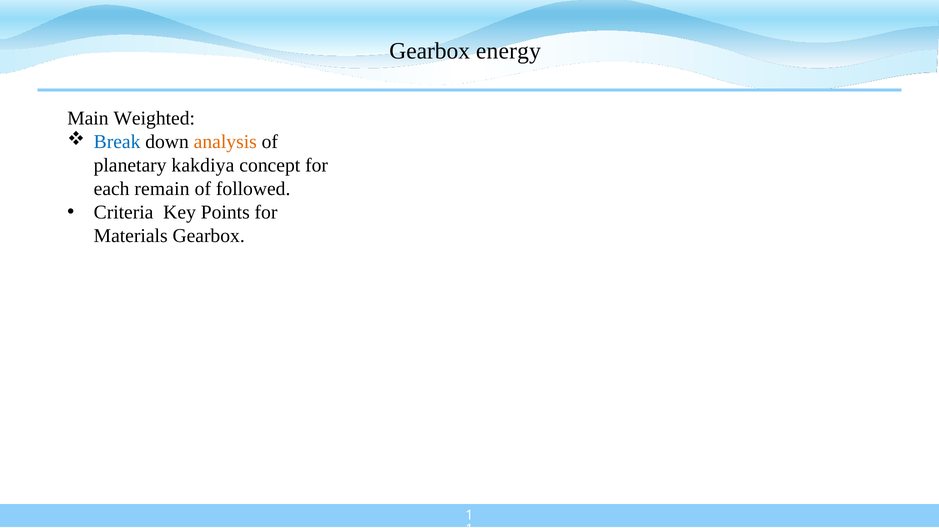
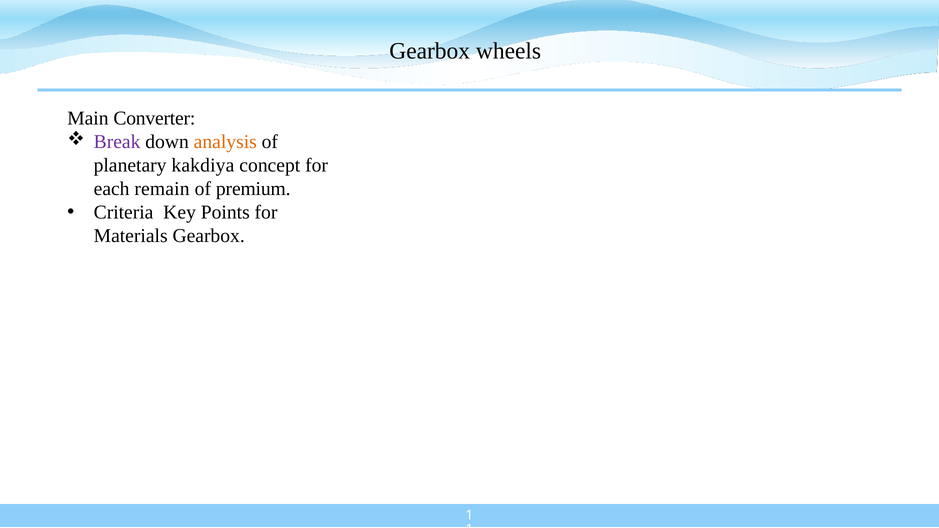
energy: energy -> wheels
Weighted: Weighted -> Converter
Break colour: blue -> purple
followed: followed -> premium
